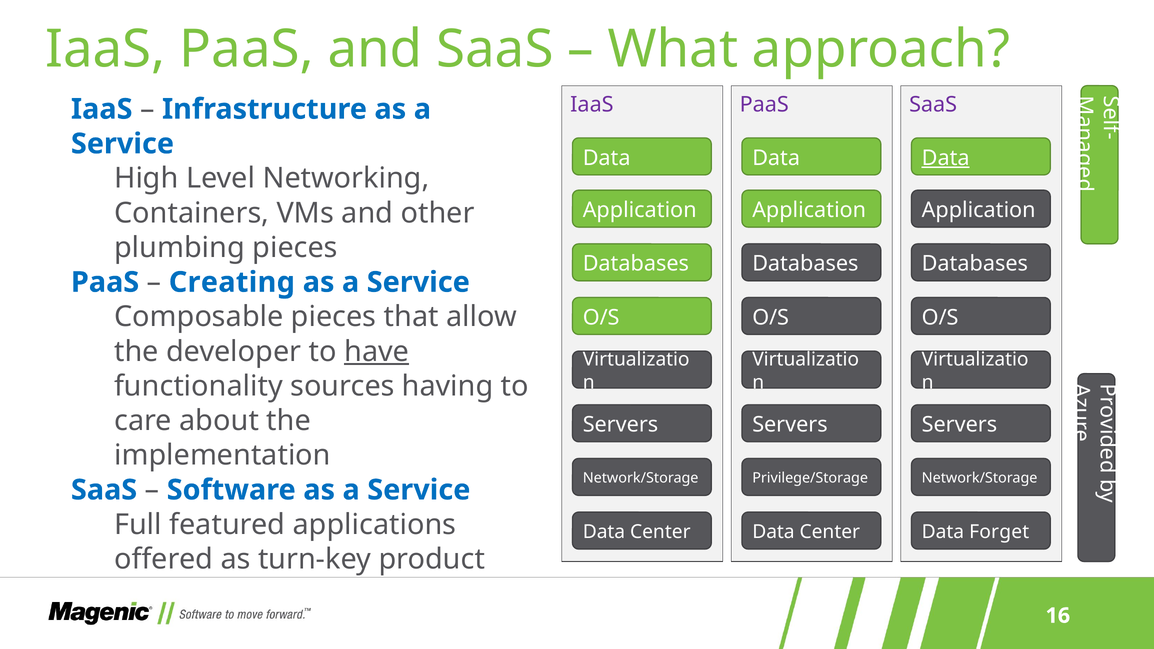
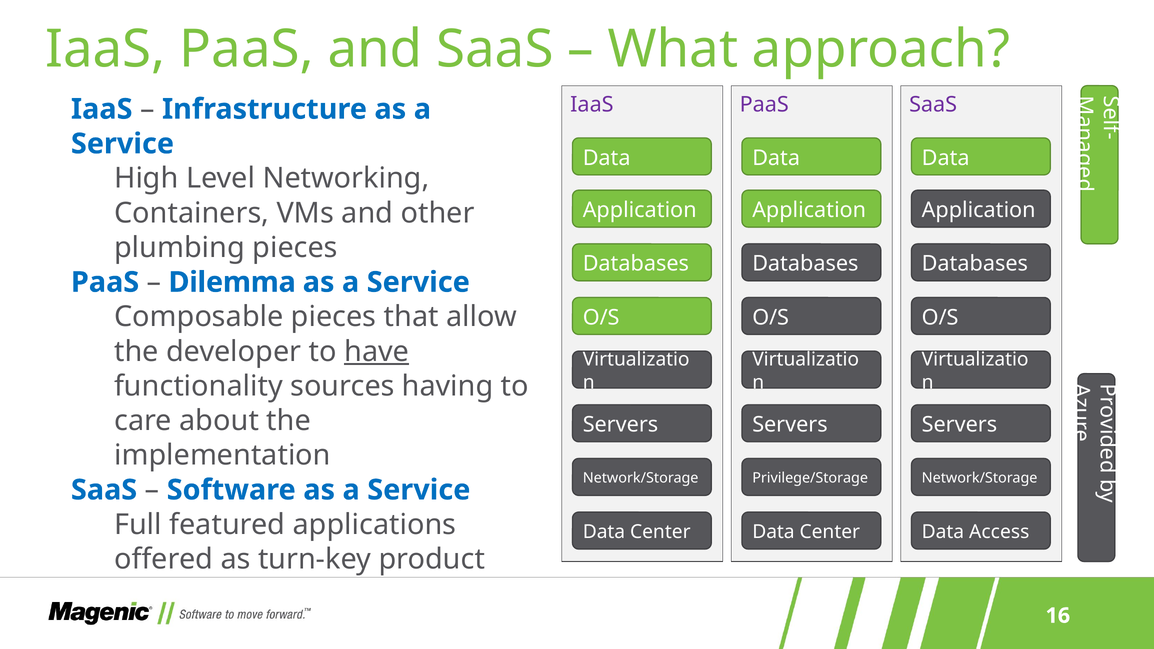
Data at (946, 158) underline: present -> none
Creating: Creating -> Dilemma
Forget: Forget -> Access
